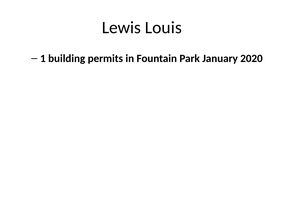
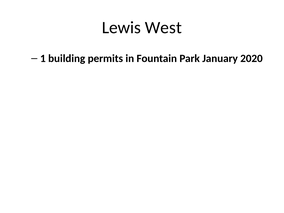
Louis: Louis -> West
